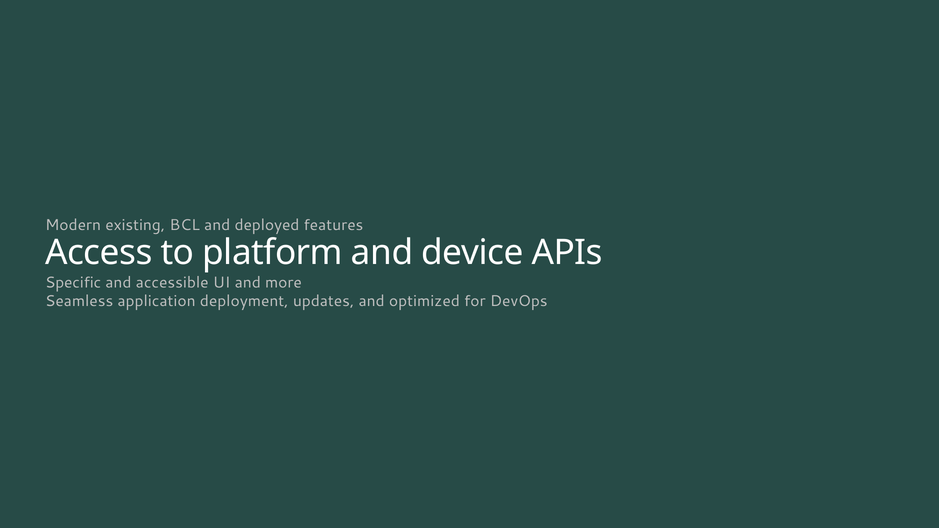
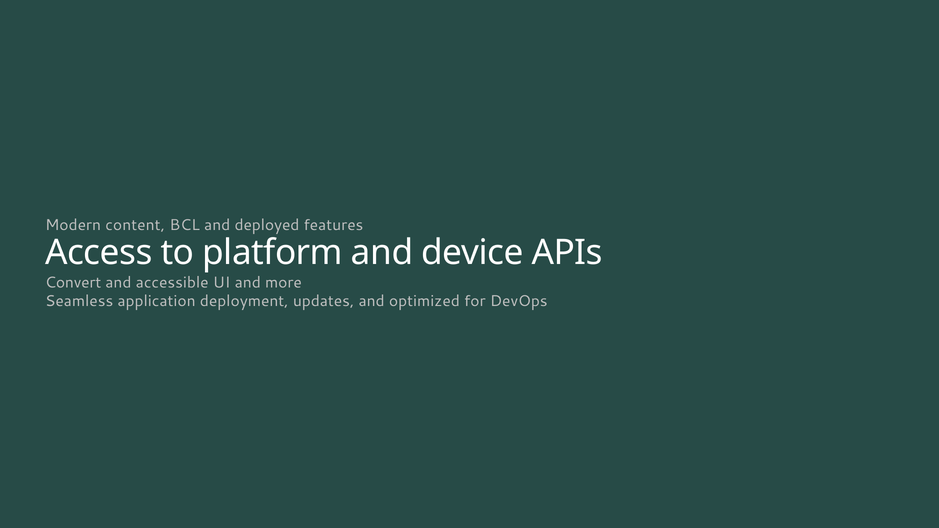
existing: existing -> content
Specific: Specific -> Convert
